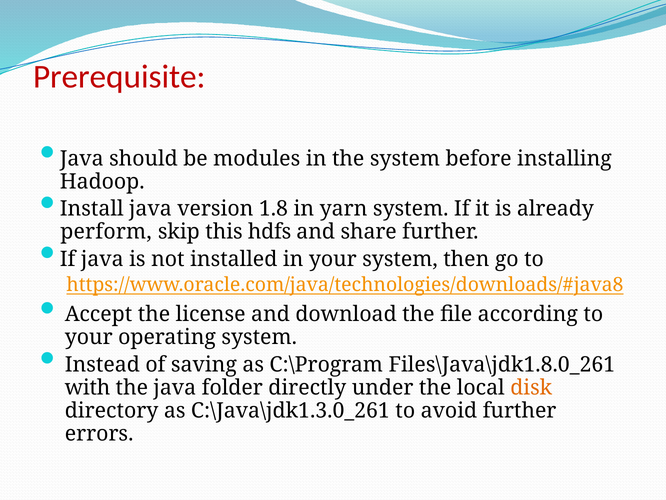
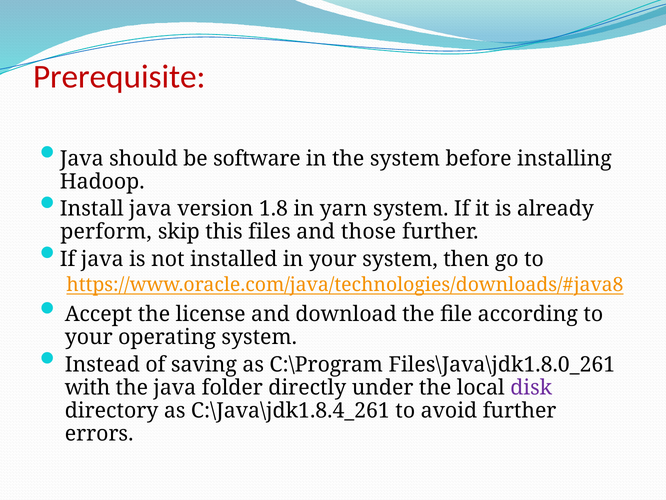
modules: modules -> software
hdfs: hdfs -> files
share: share -> those
disk colour: orange -> purple
C:\Java\jdk1.3.0_261: C:\Java\jdk1.3.0_261 -> C:\Java\jdk1.8.4_261
